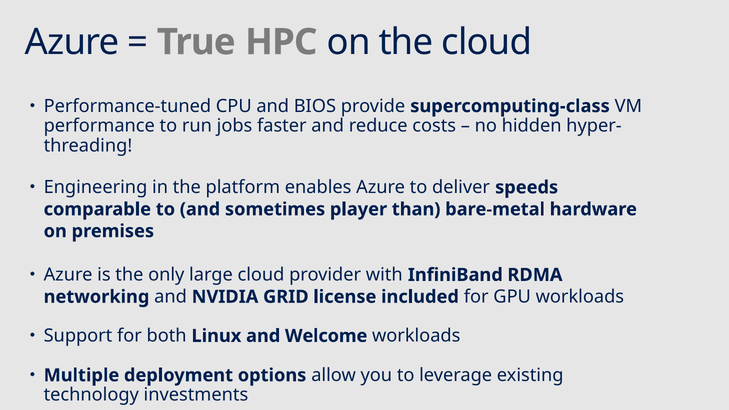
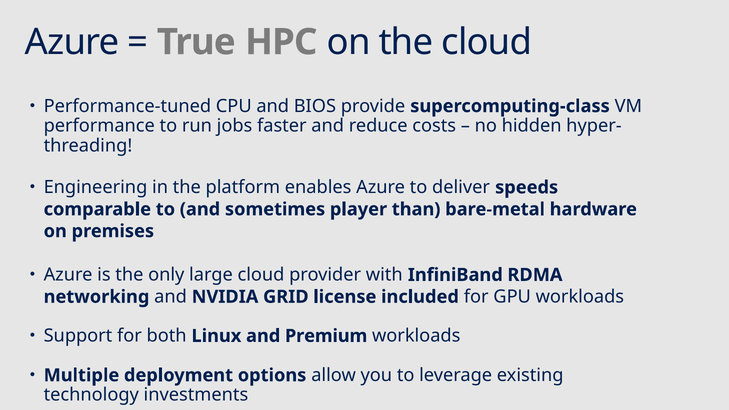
Welcome: Welcome -> Premium
